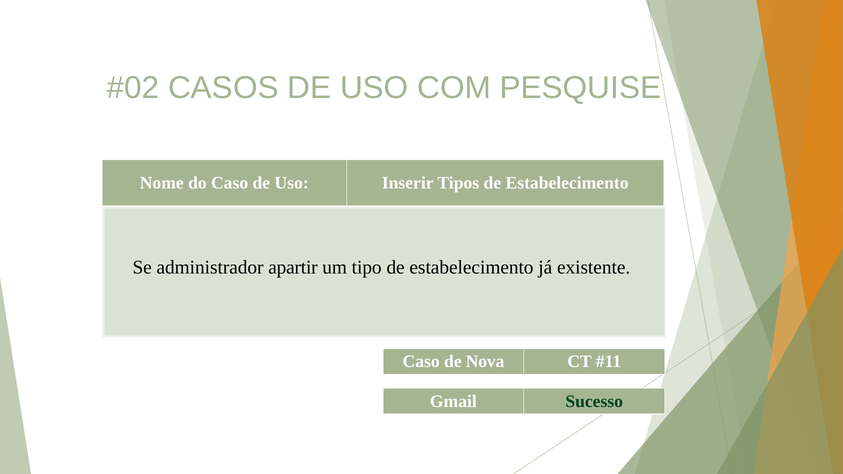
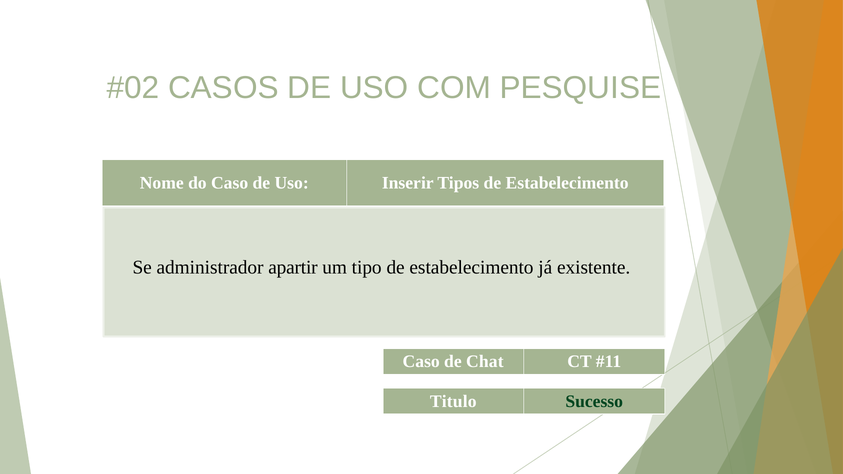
Nova: Nova -> Chat
Gmail: Gmail -> Titulo
